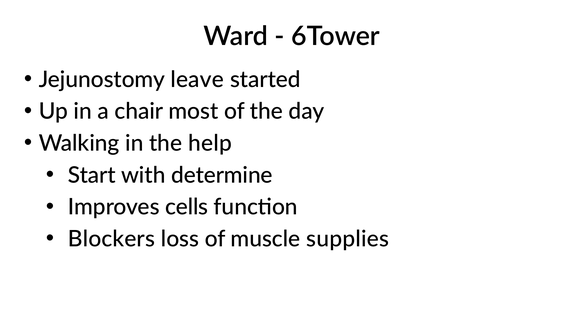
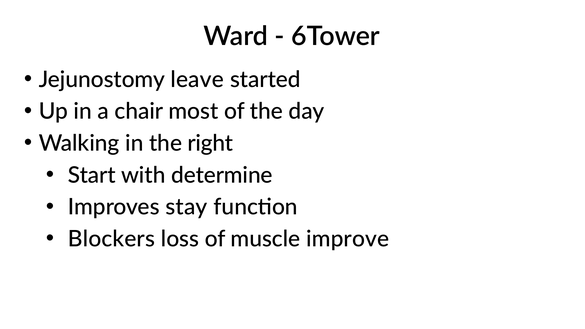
help: help -> right
cells: cells -> stay
supplies: supplies -> improve
